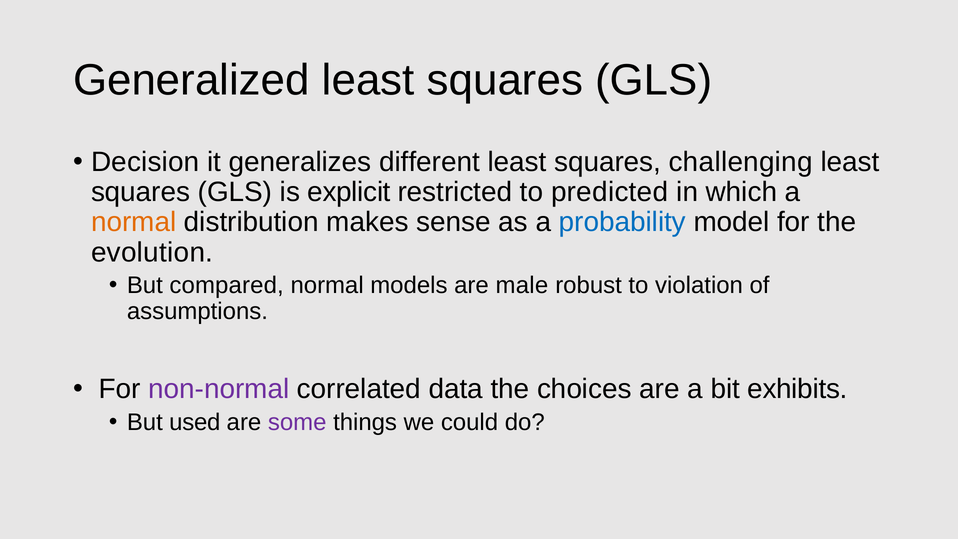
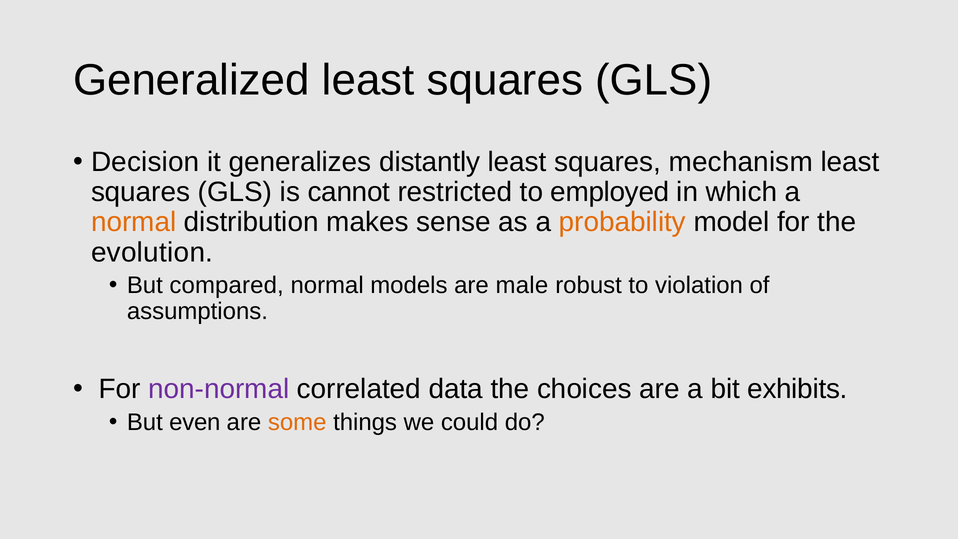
different: different -> distantly
challenging: challenging -> mechanism
explicit: explicit -> cannot
predicted: predicted -> employed
probability colour: blue -> orange
used: used -> even
some colour: purple -> orange
